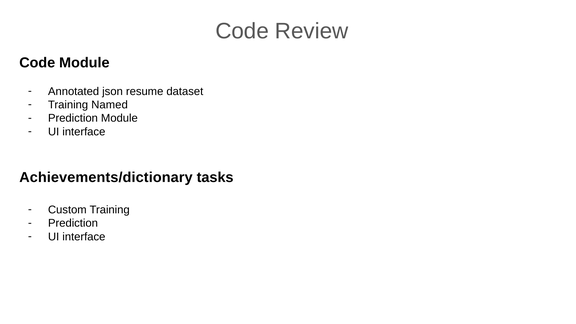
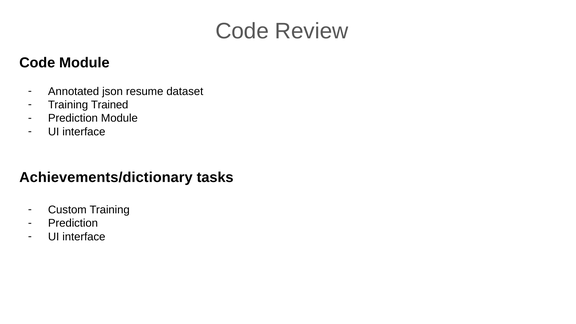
Named: Named -> Trained
